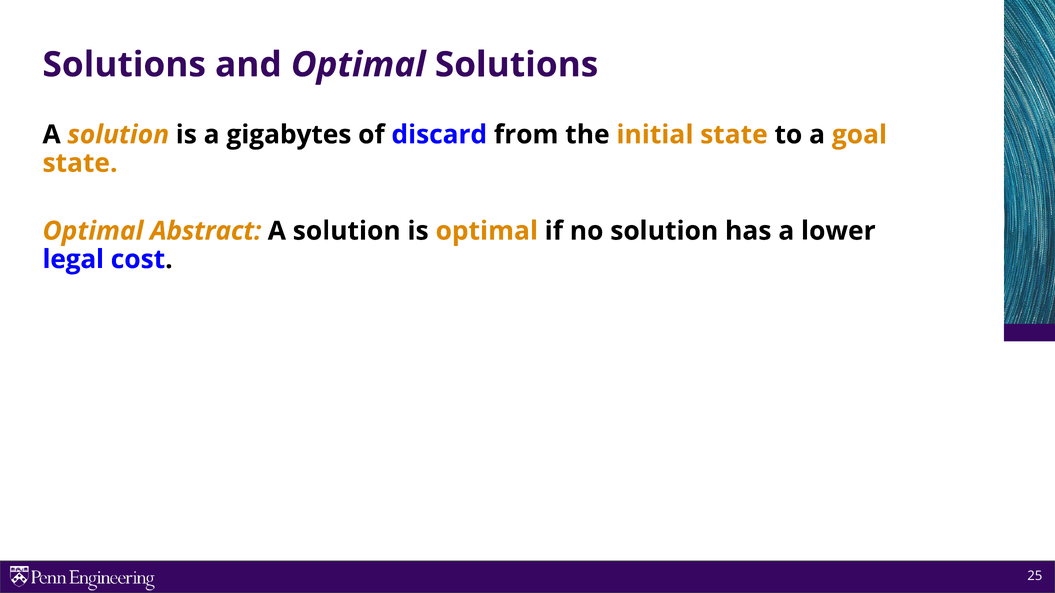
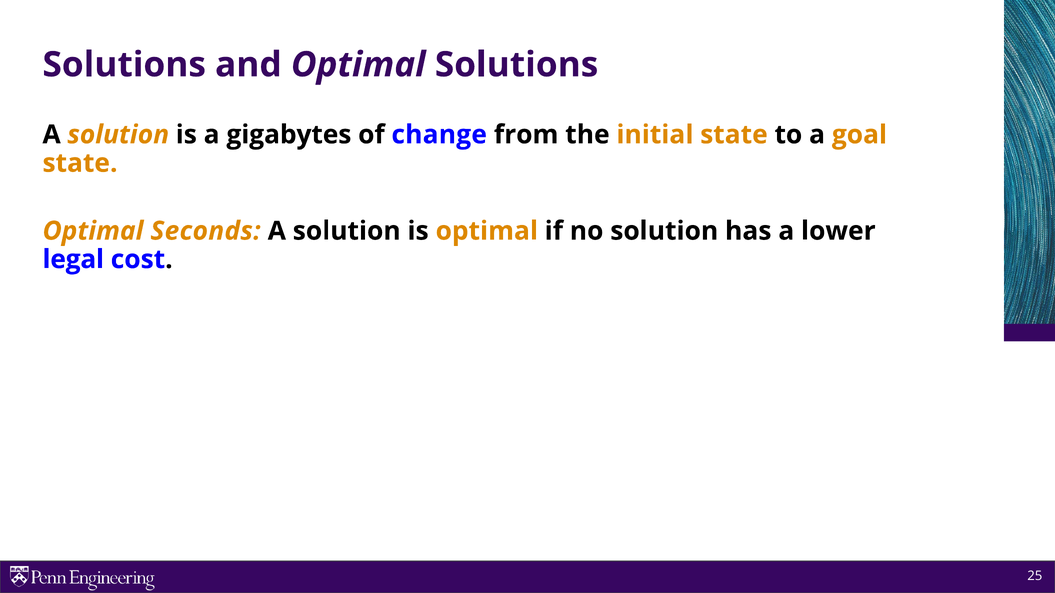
discard: discard -> change
Abstract: Abstract -> Seconds
